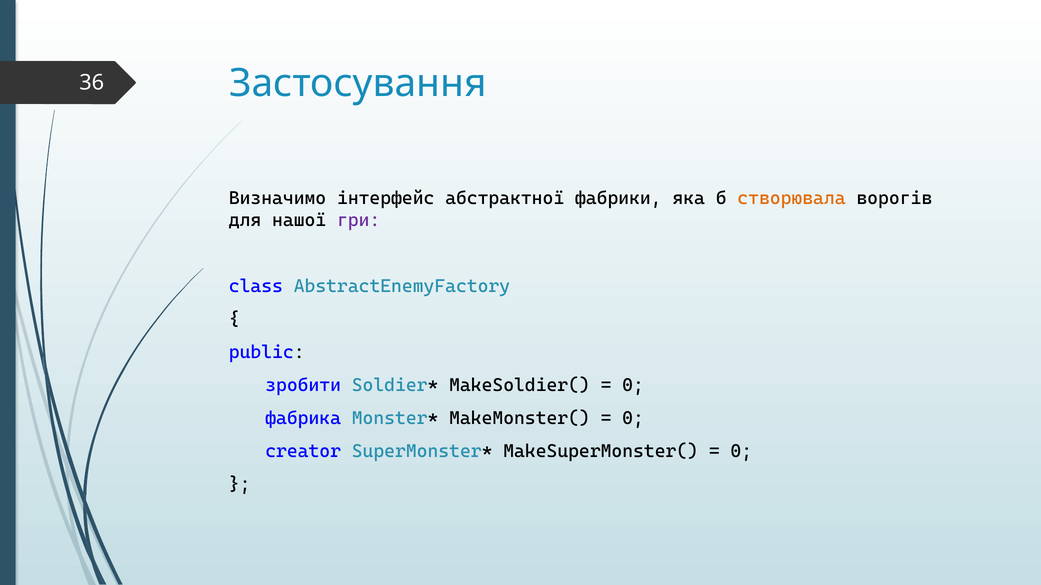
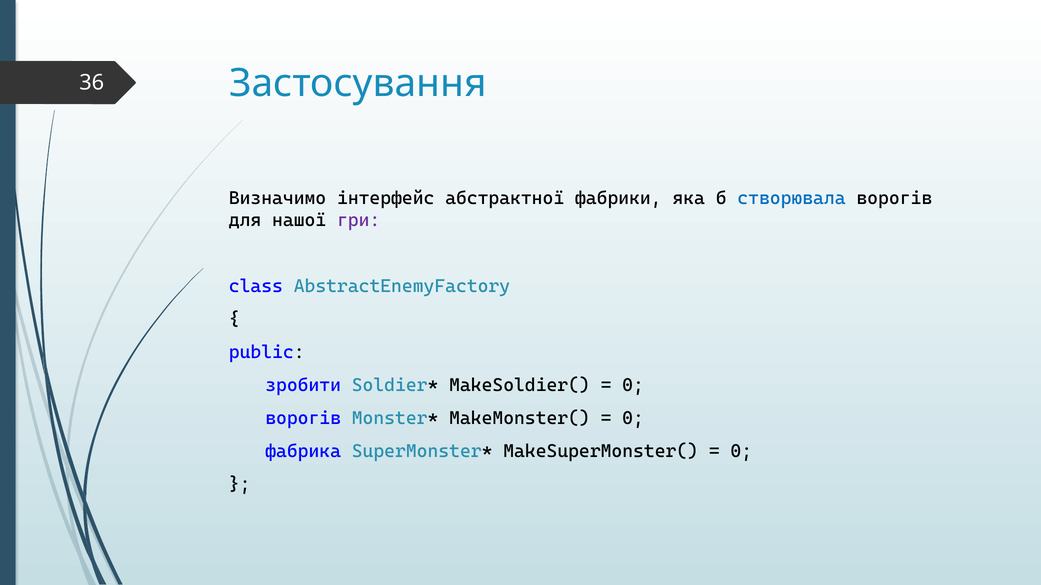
створювала colour: orange -> blue
фабрика at (303, 418): фабрика -> ворогів
creator: creator -> фабрика
